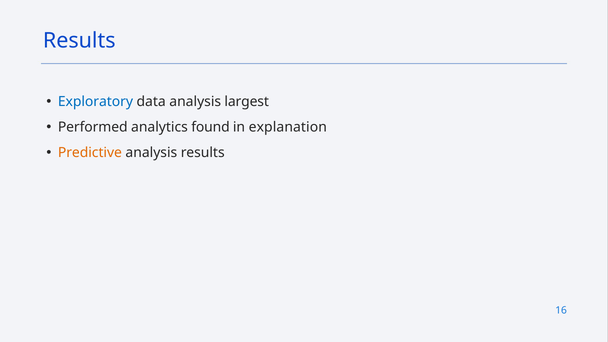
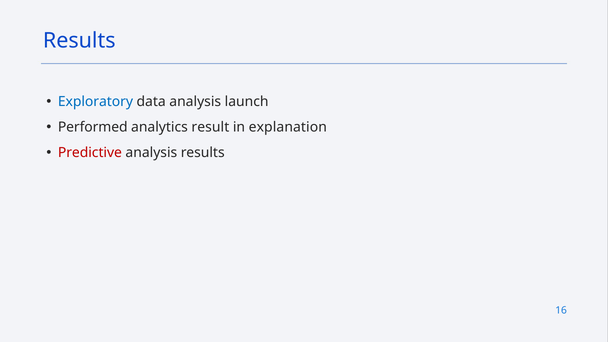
largest: largest -> launch
found: found -> result
Predictive colour: orange -> red
